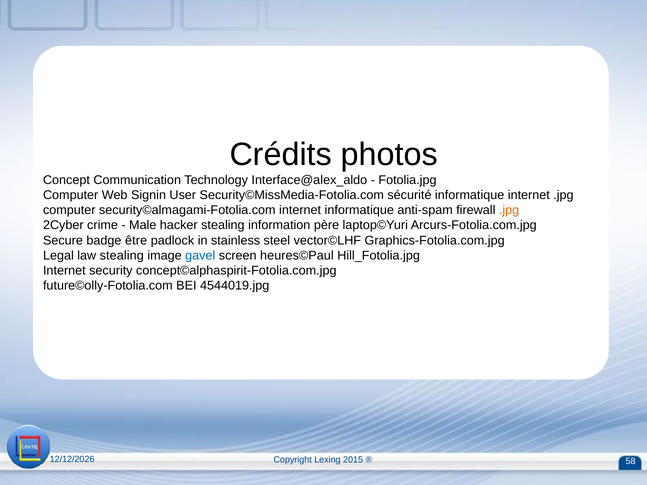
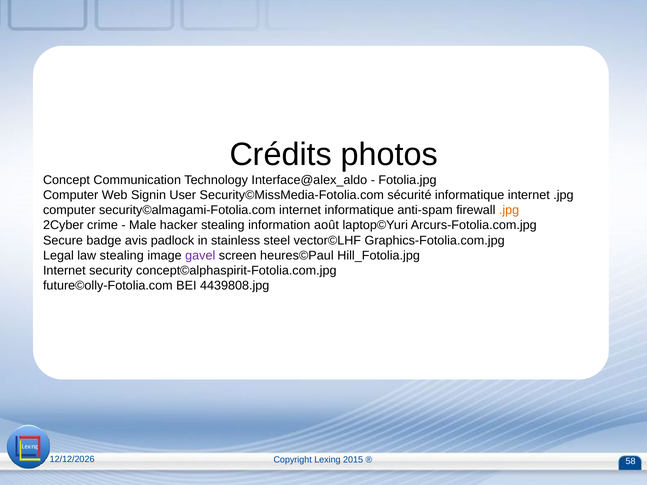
père: père -> août
être: être -> avis
gavel colour: blue -> purple
4544019.jpg: 4544019.jpg -> 4439808.jpg
